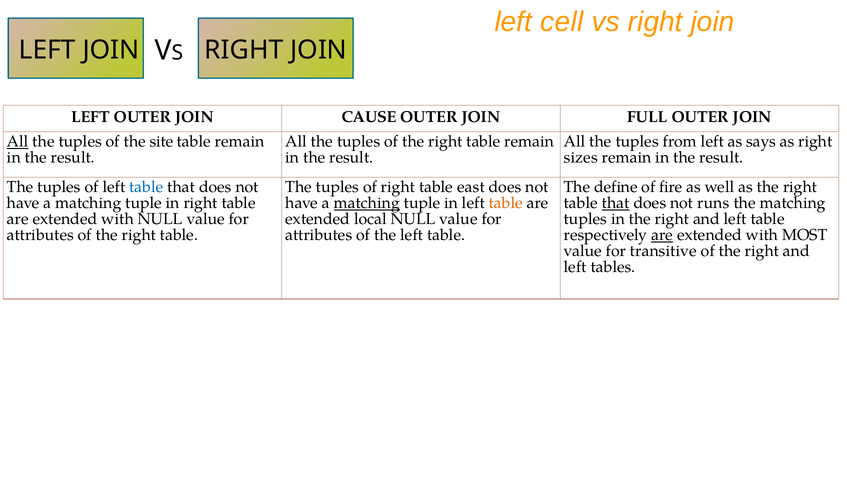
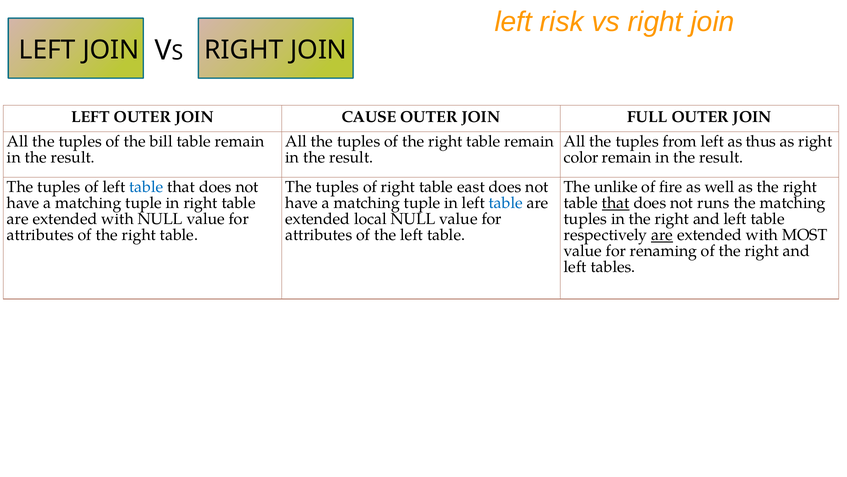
cell: cell -> risk
All at (18, 141) underline: present -> none
site: site -> bill
says: says -> thus
sizes: sizes -> color
define: define -> unlike
matching at (367, 203) underline: present -> none
table at (506, 203) colour: orange -> blue
transitive: transitive -> renaming
